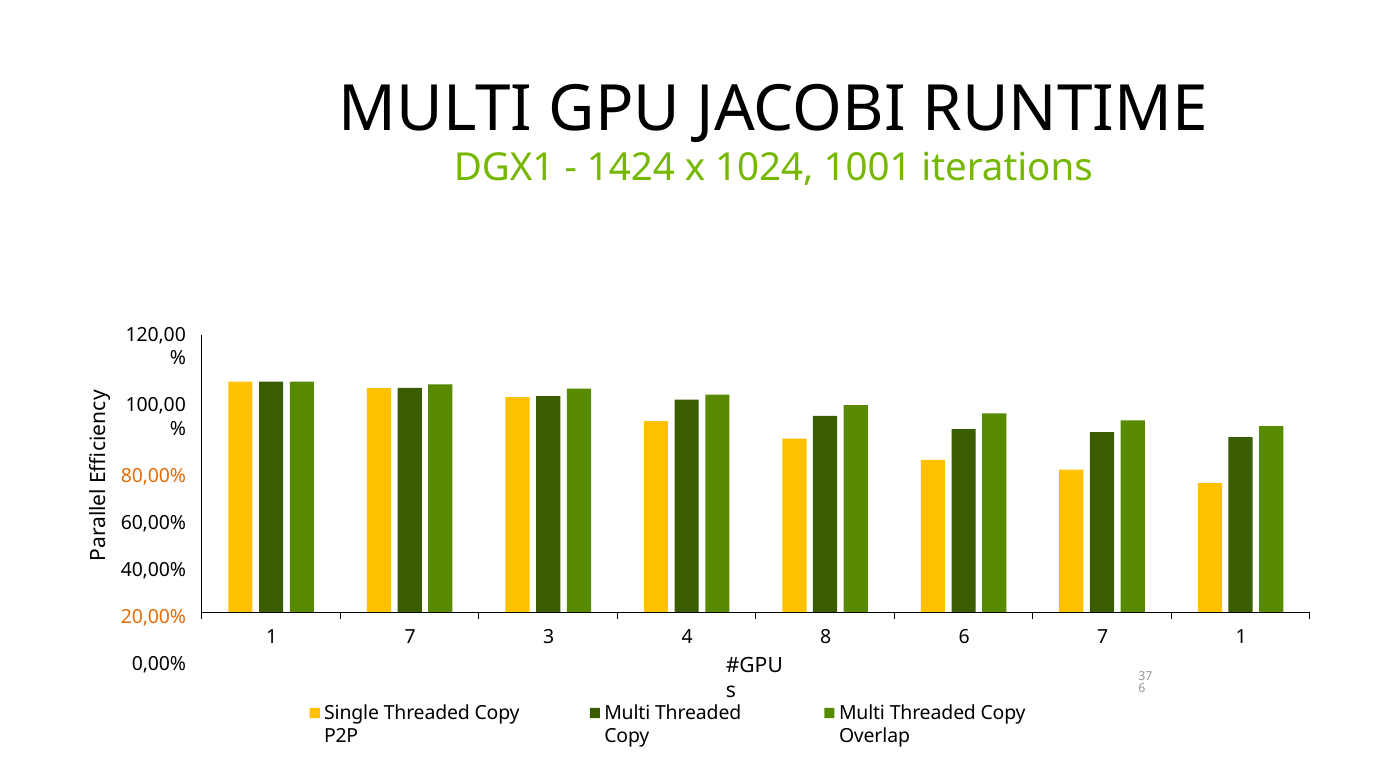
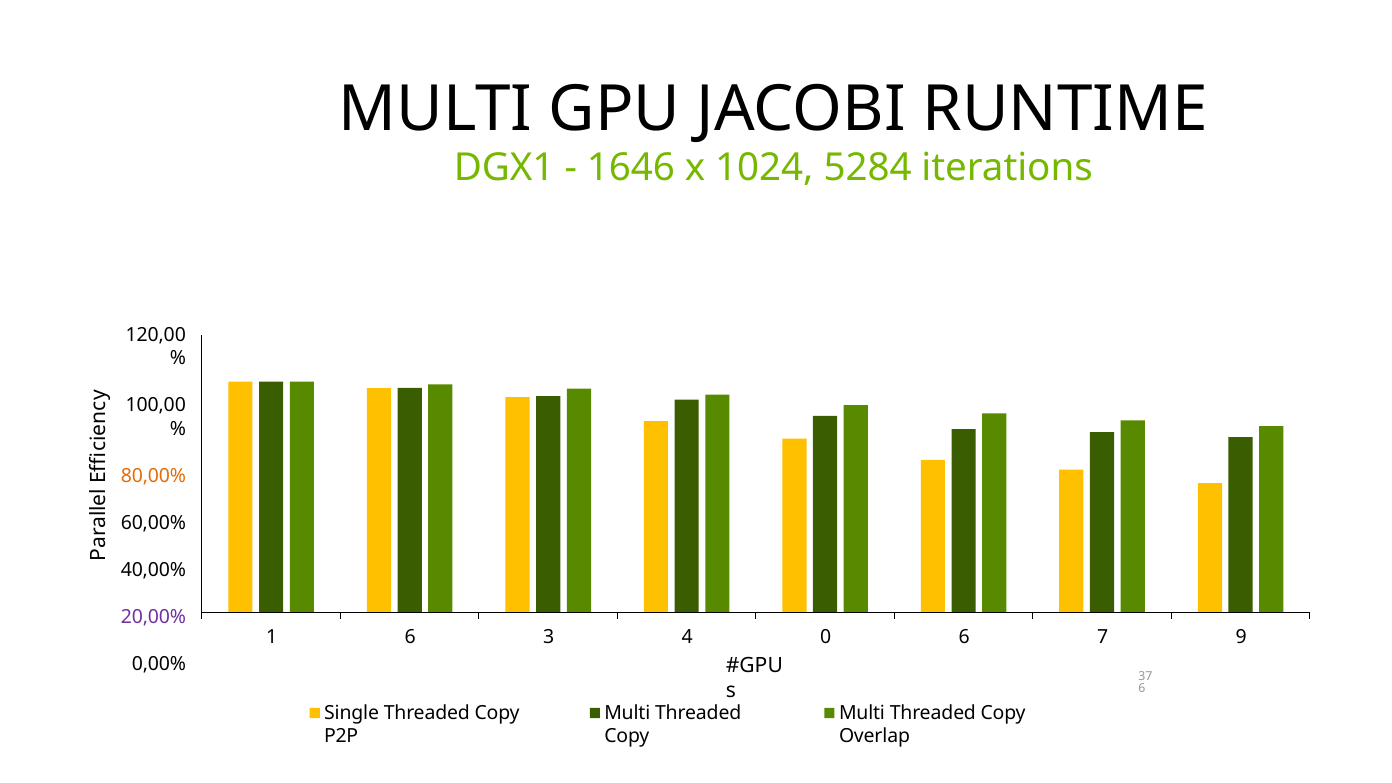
1424: 1424 -> 1646
1001: 1001 -> 5284
20,00% colour: orange -> purple
1 7: 7 -> 6
8: 8 -> 0
7 1: 1 -> 9
